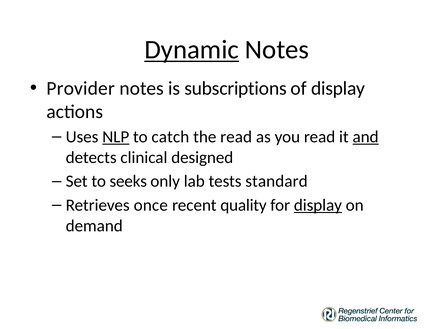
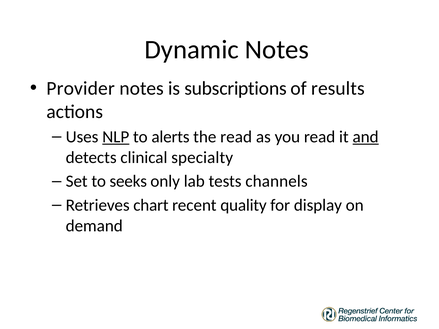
Dynamic underline: present -> none
of display: display -> results
catch: catch -> alerts
designed: designed -> specialty
standard: standard -> channels
once: once -> chart
display at (318, 205) underline: present -> none
